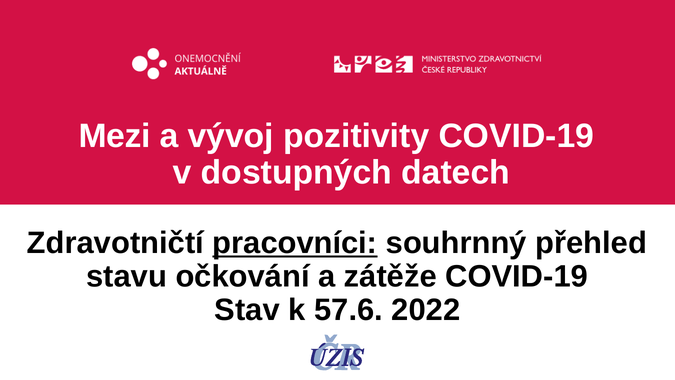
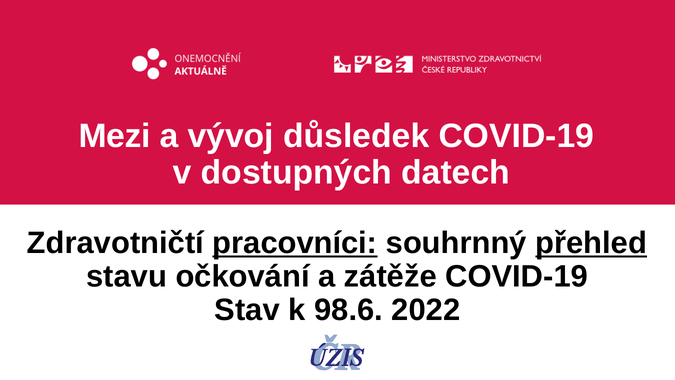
pozitivity: pozitivity -> důsledek
přehled underline: none -> present
57.6: 57.6 -> 98.6
